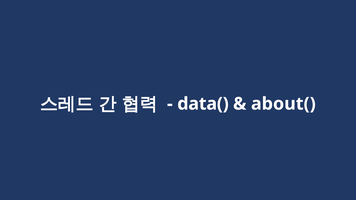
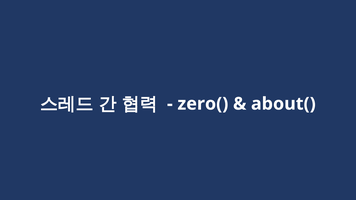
data(: data( -> zero(
